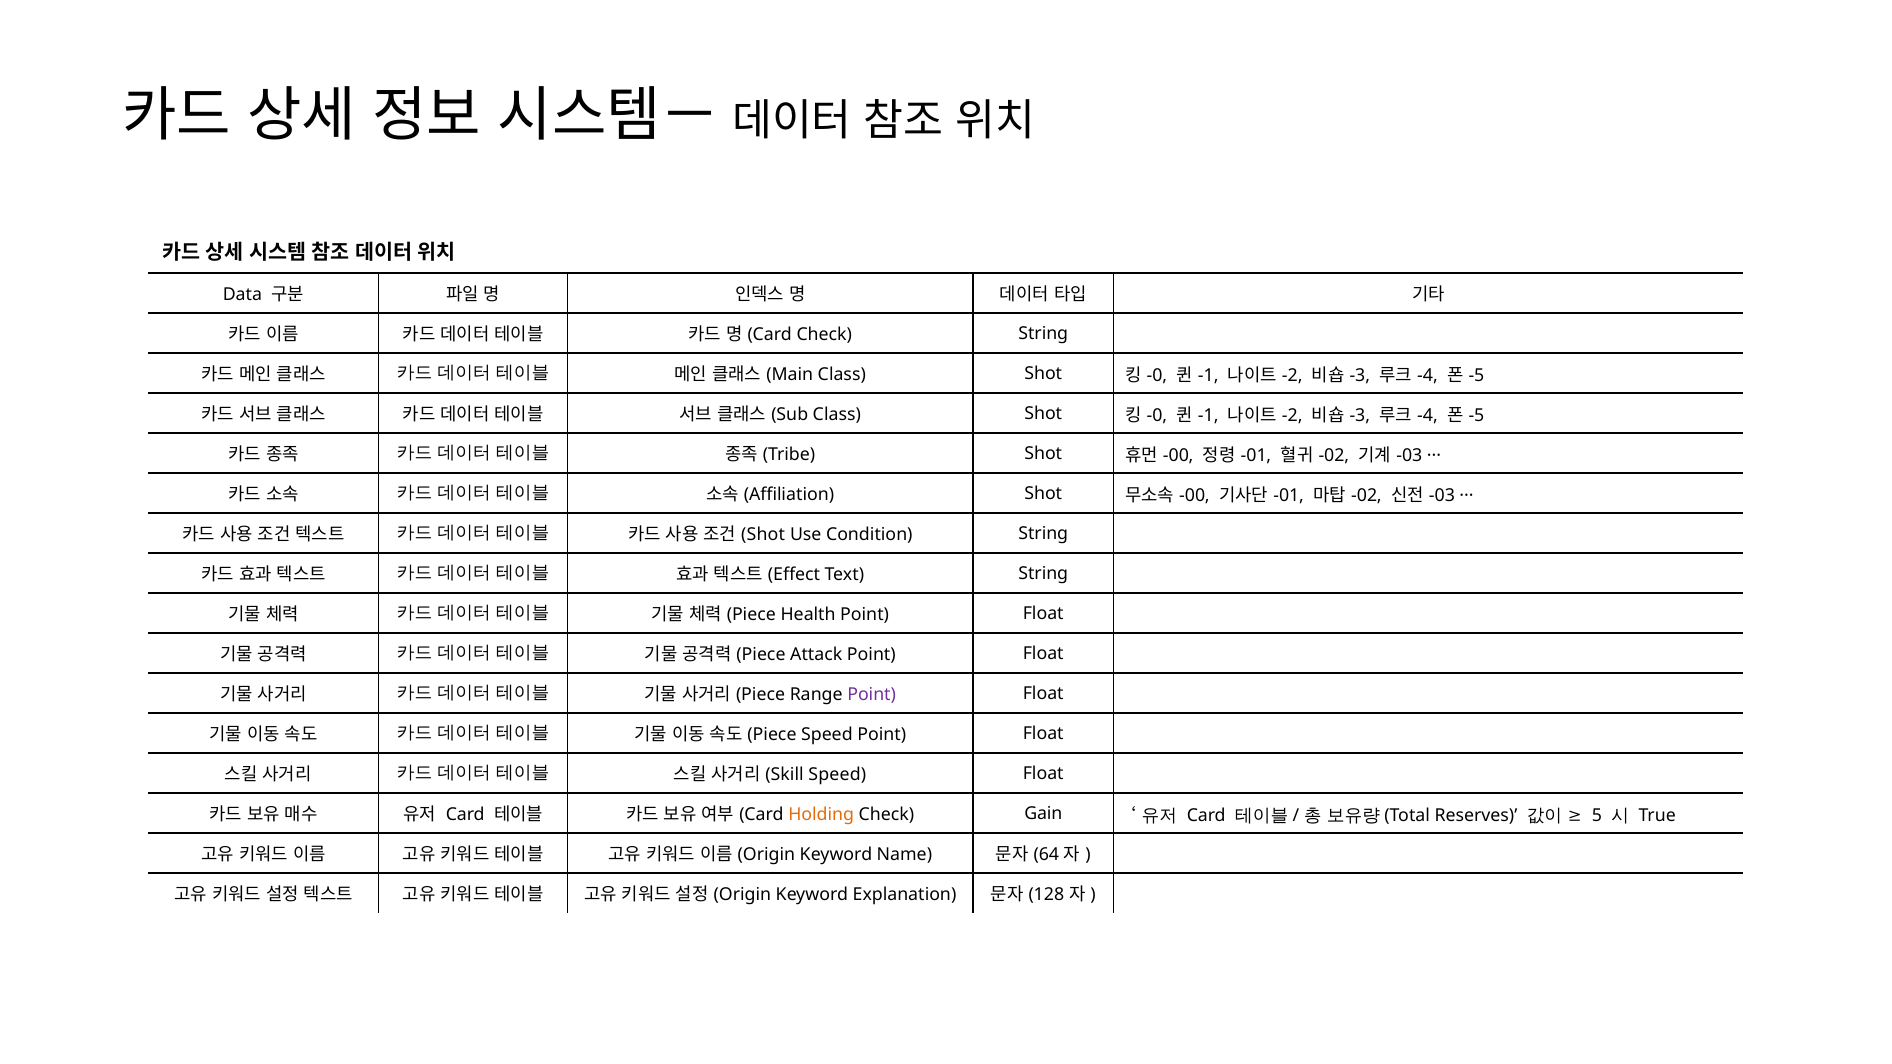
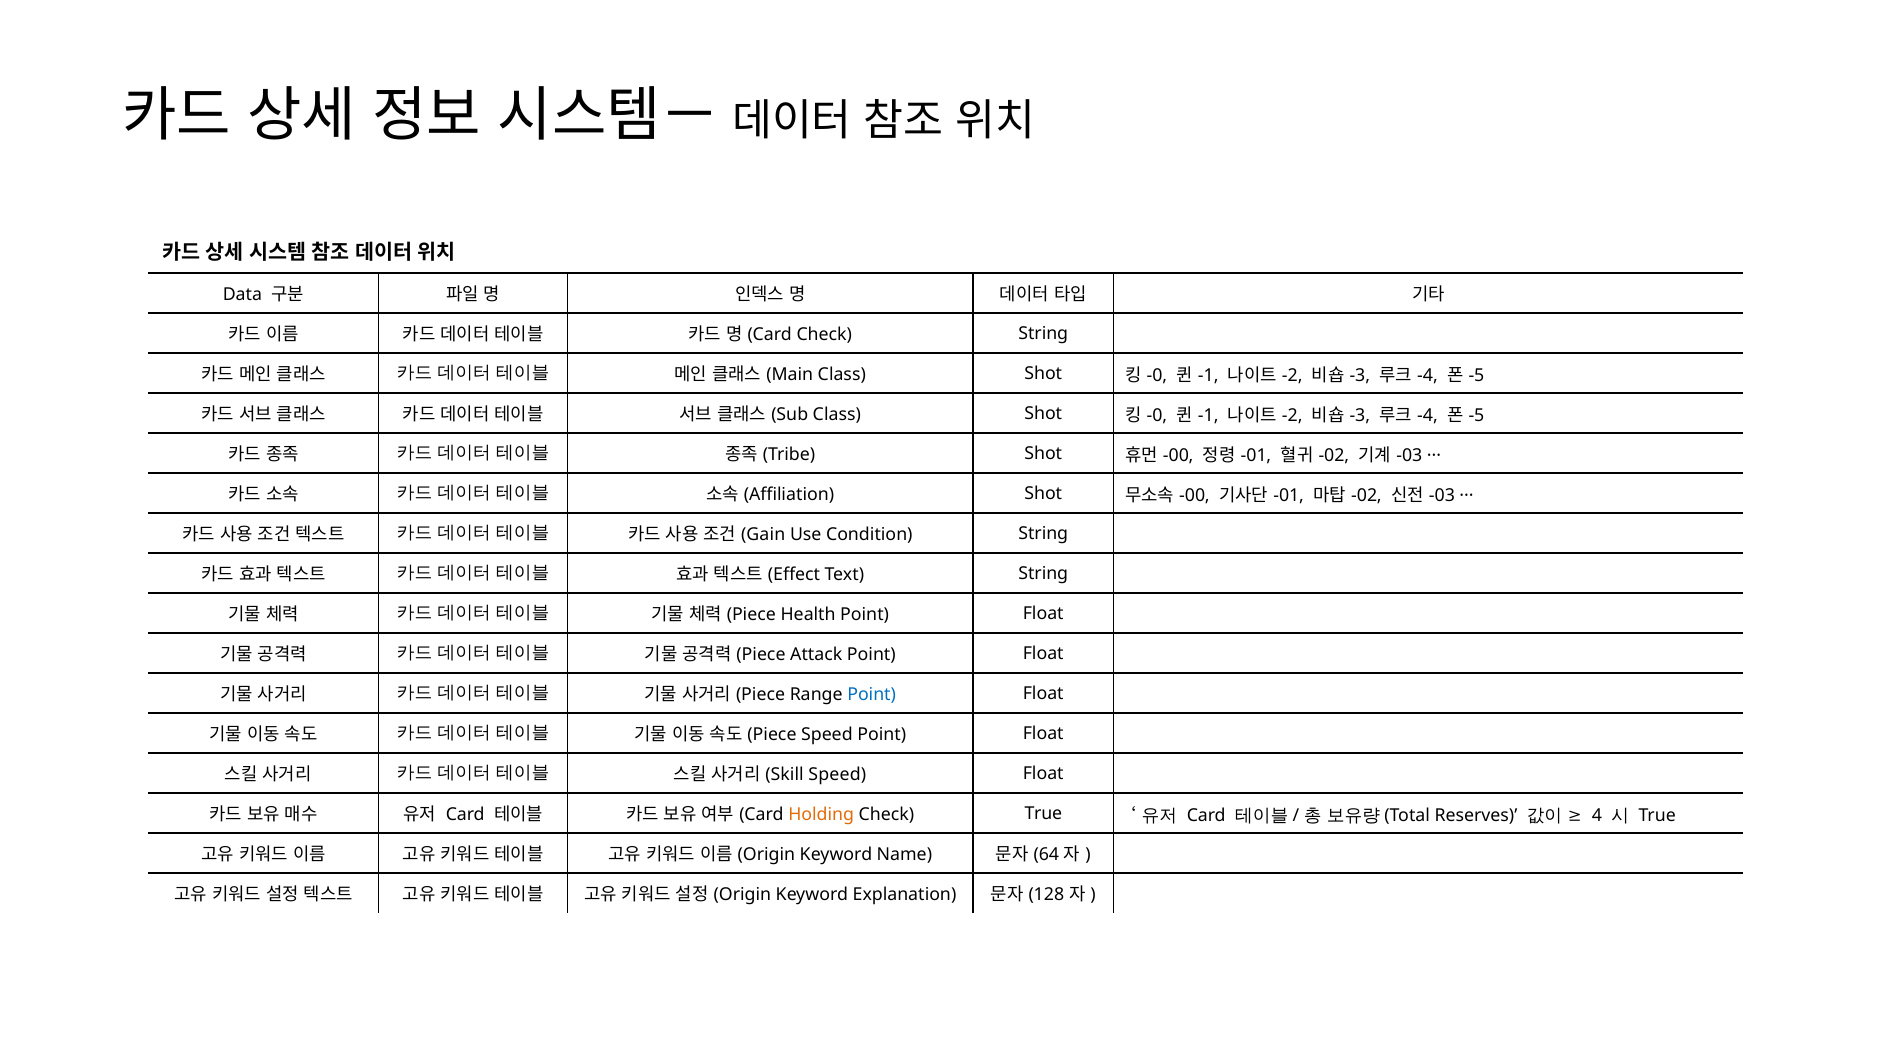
Shot at (763, 535): Shot -> Gain
Point at (872, 695) colour: purple -> blue
Check Gain: Gain -> True
5: 5 -> 4
